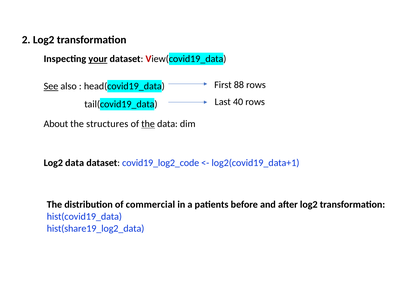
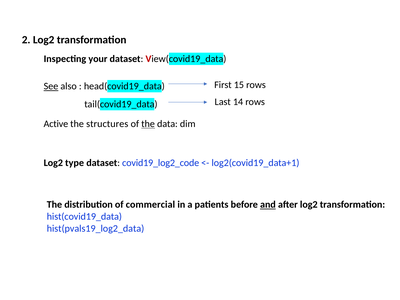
your underline: present -> none
88: 88 -> 15
40: 40 -> 14
About: About -> Active
Log2 data: data -> type
and underline: none -> present
hist(share19_log2_data: hist(share19_log2_data -> hist(pvals19_log2_data
